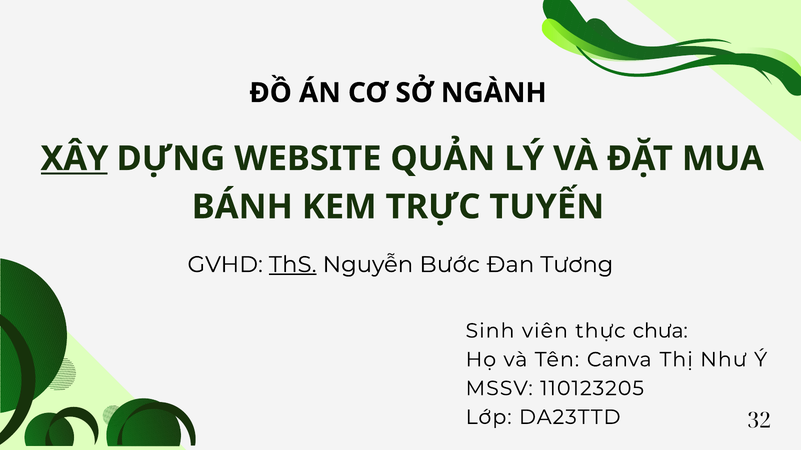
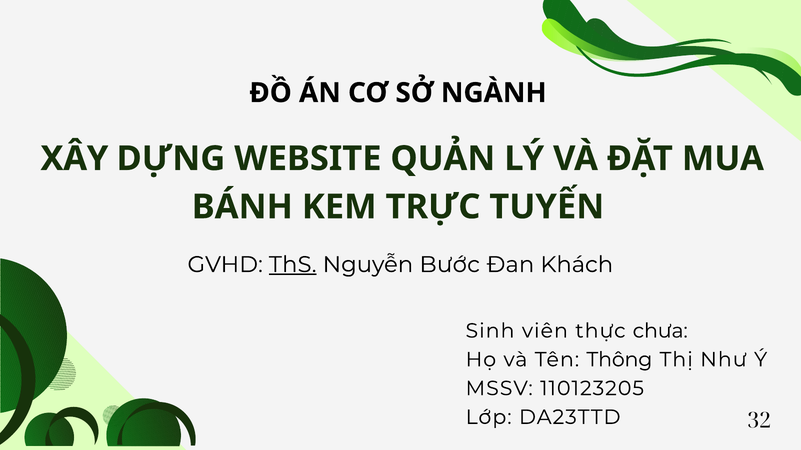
XÂY underline: present -> none
Tương: Tương -> Khách
Canva: Canva -> Thông
